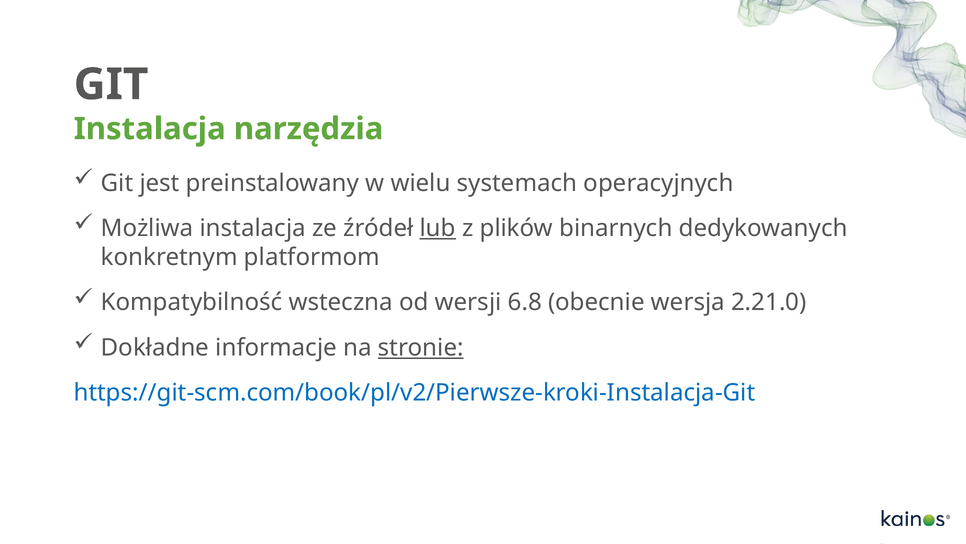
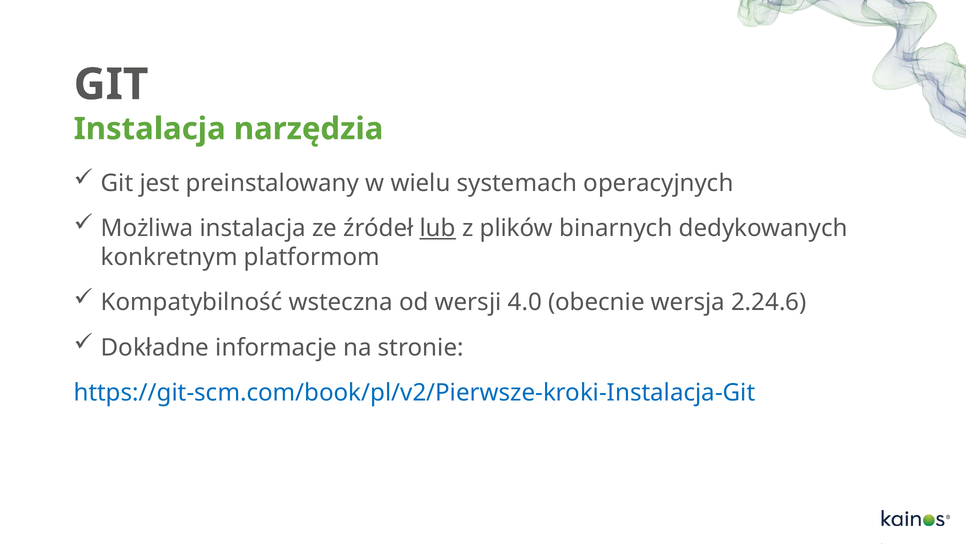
6.8: 6.8 -> 4.0
2.21.0: 2.21.0 -> 2.24.6
stronie underline: present -> none
